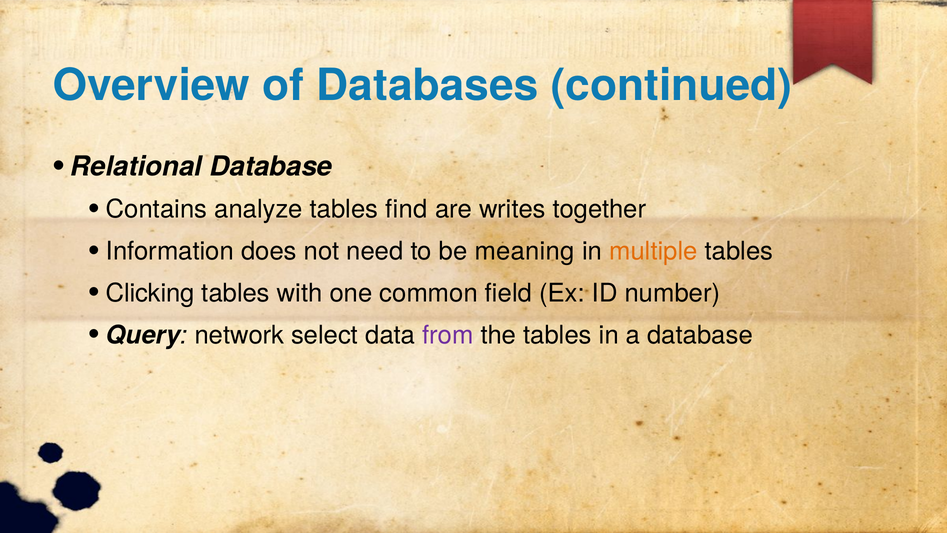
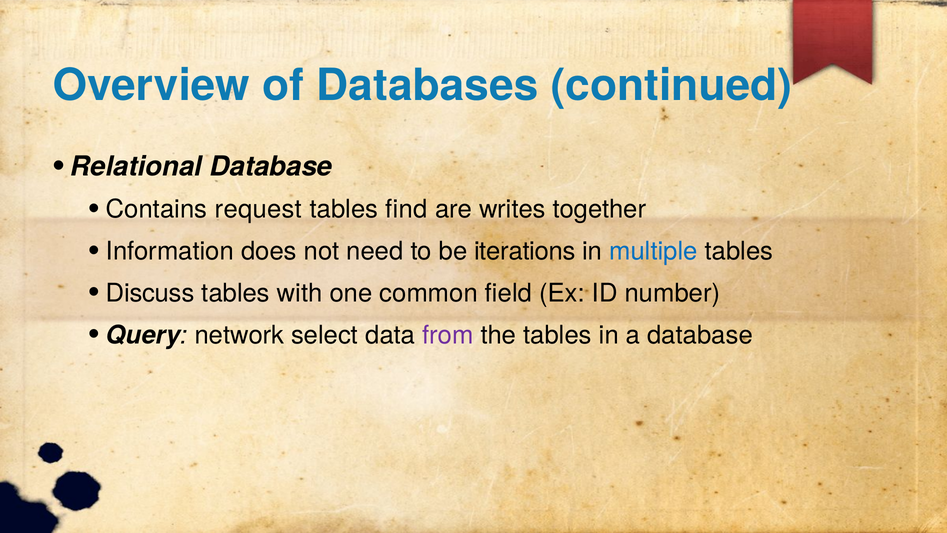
analyze: analyze -> request
meaning: meaning -> iterations
multiple colour: orange -> blue
Clicking: Clicking -> Discuss
